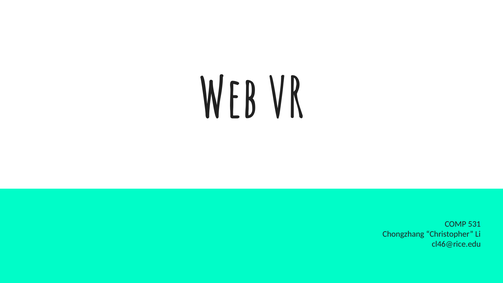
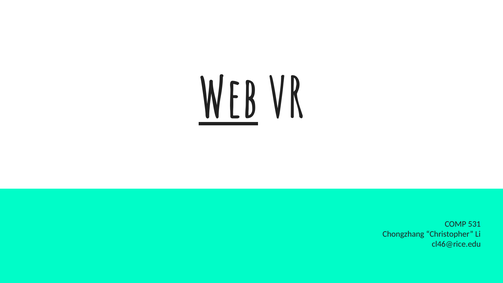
Web underline: none -> present
